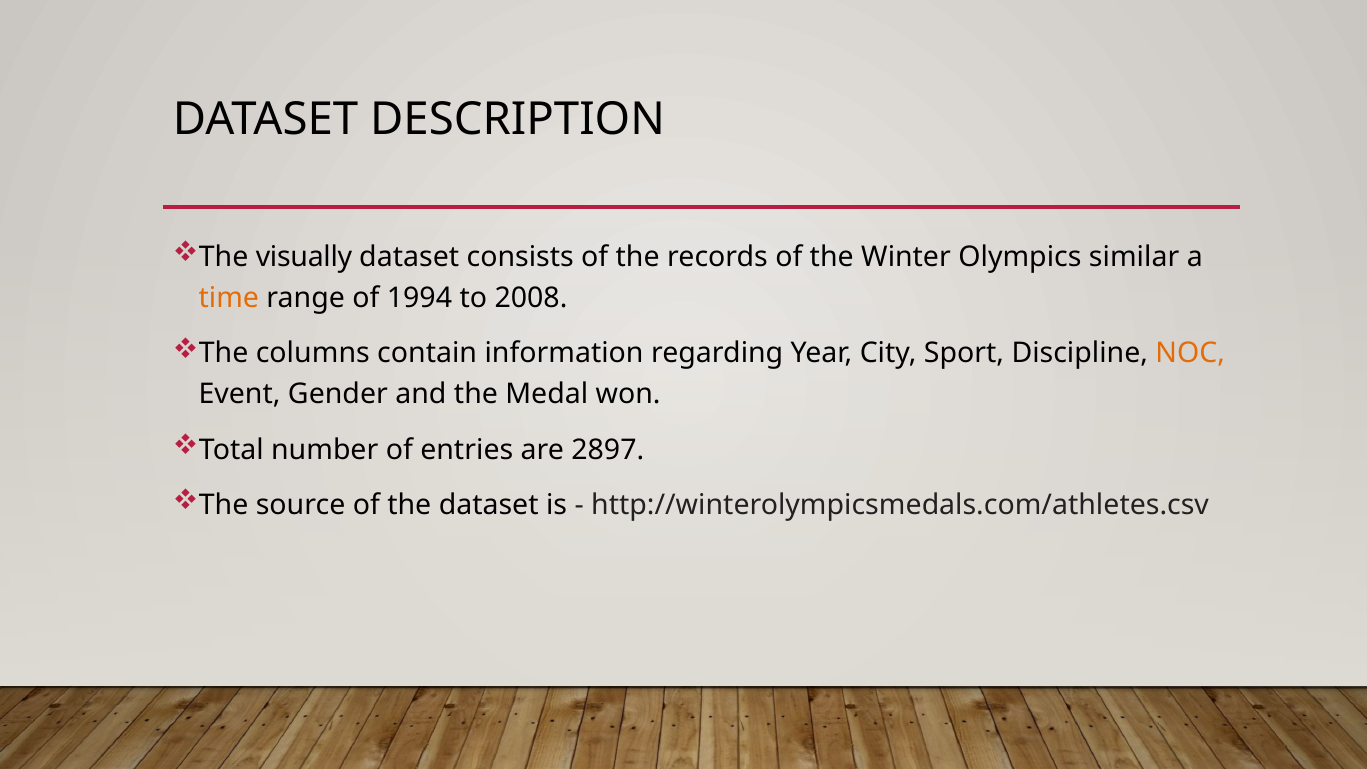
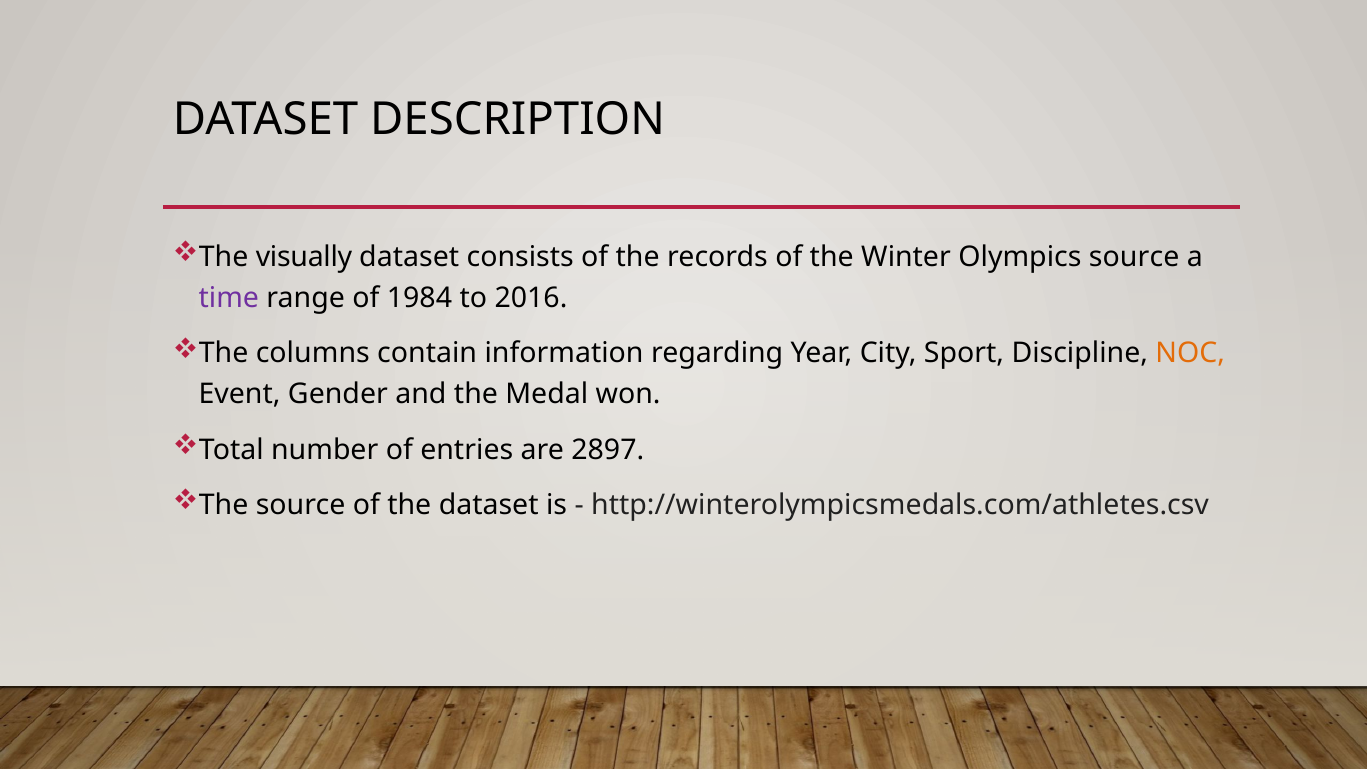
Olympics similar: similar -> source
time colour: orange -> purple
1994: 1994 -> 1984
2008: 2008 -> 2016
